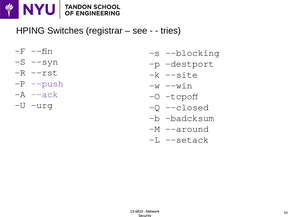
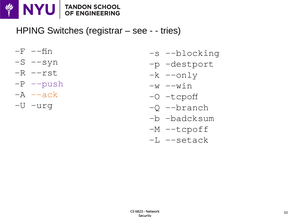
--site: --site -> --only
--ack colour: purple -> orange
--closed: --closed -> --branch
--around: --around -> --tcpoff
